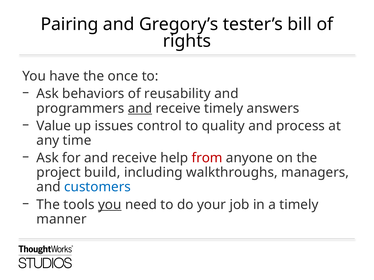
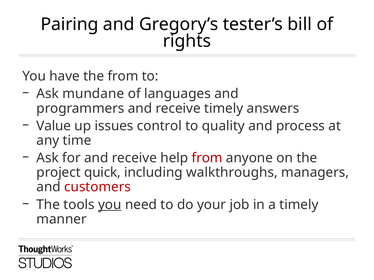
the once: once -> from
behaviors: behaviors -> mundane
reusability: reusability -> languages
and at (140, 109) underline: present -> none
build: build -> quick
customers colour: blue -> red
